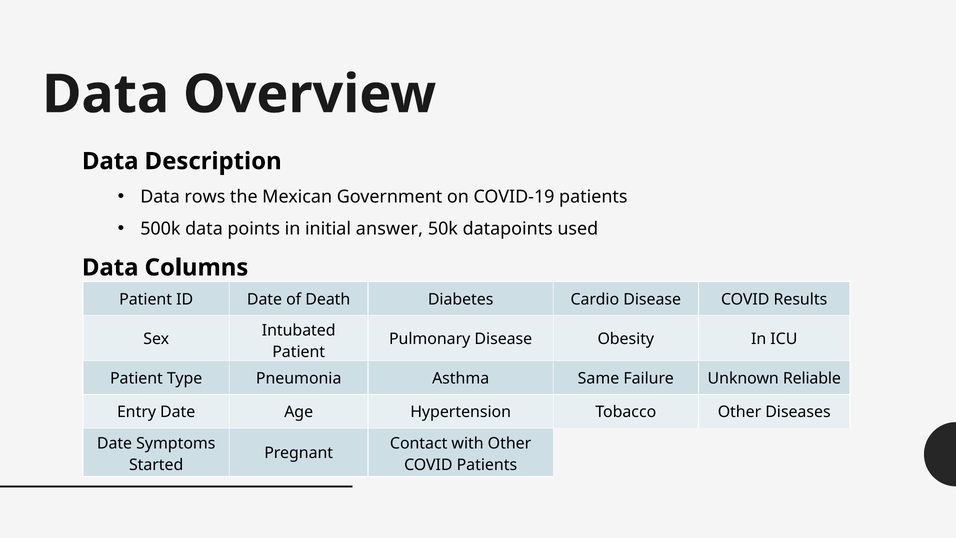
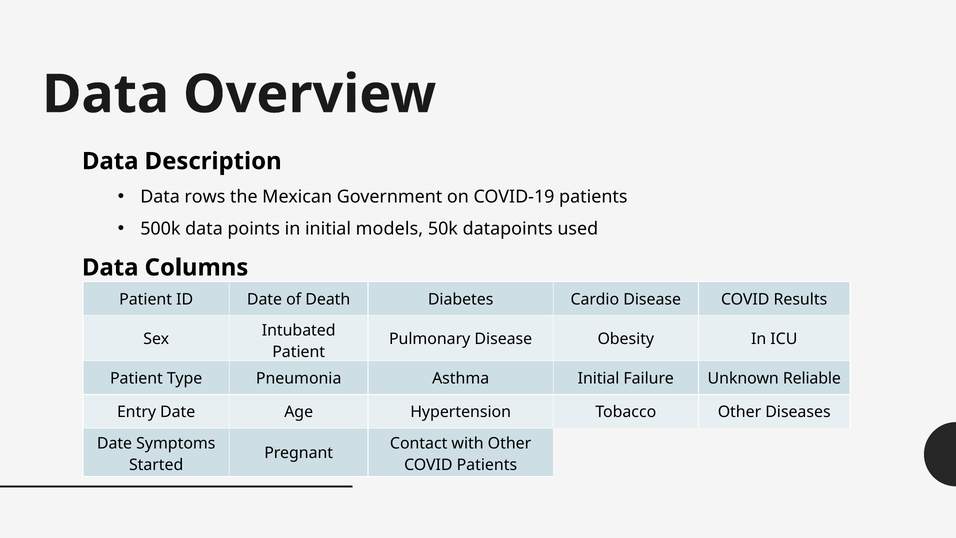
answer: answer -> models
Asthma Same: Same -> Initial
